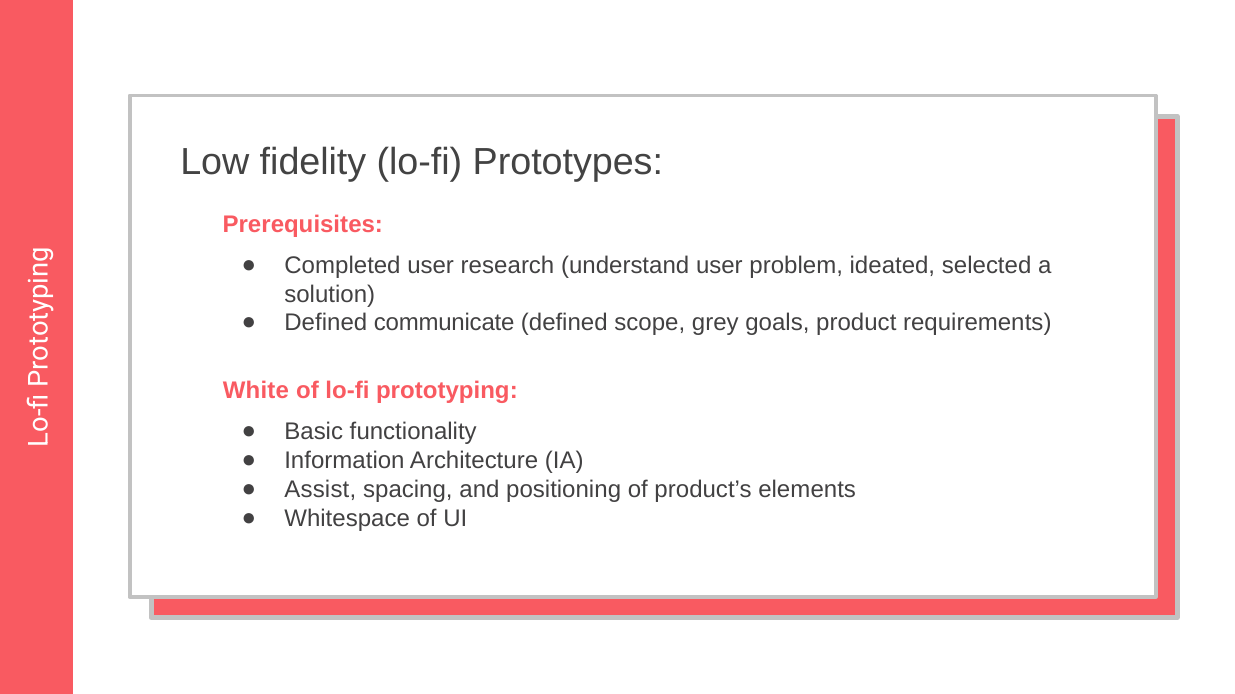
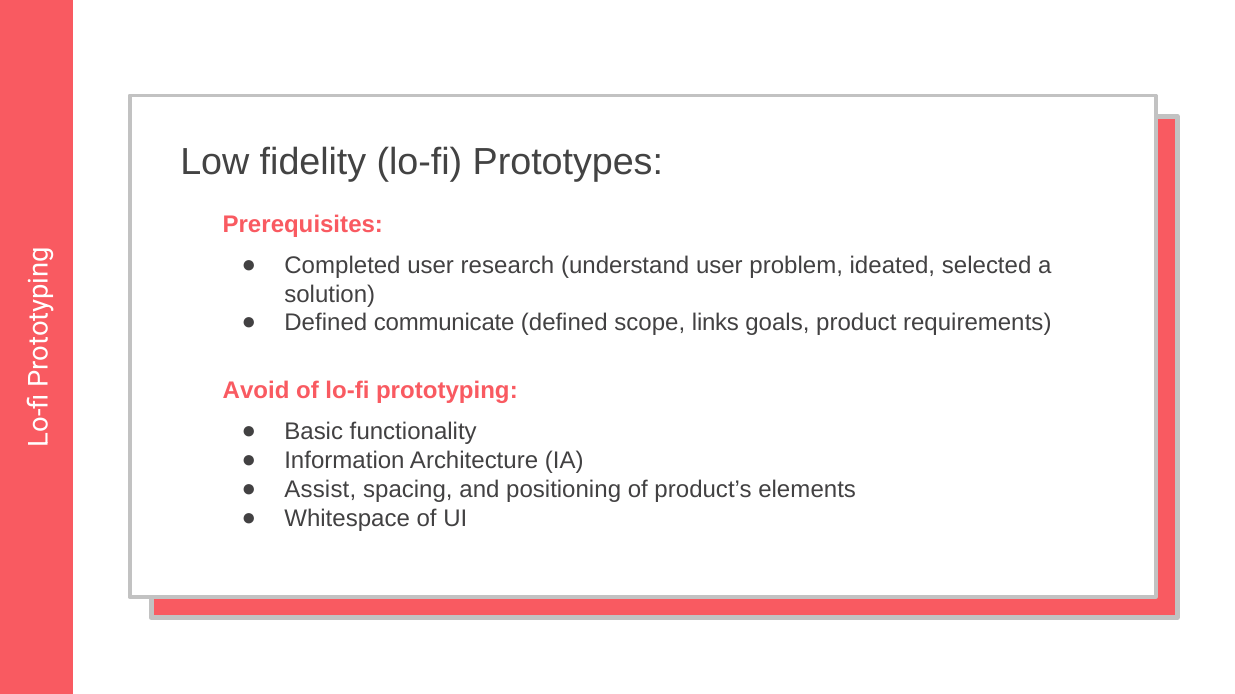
grey: grey -> links
White: White -> Avoid
